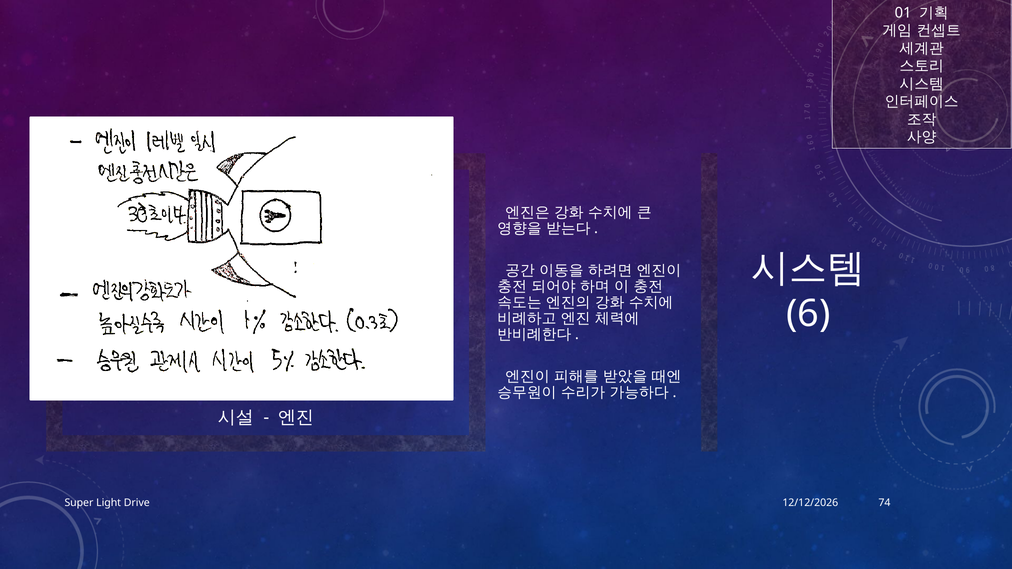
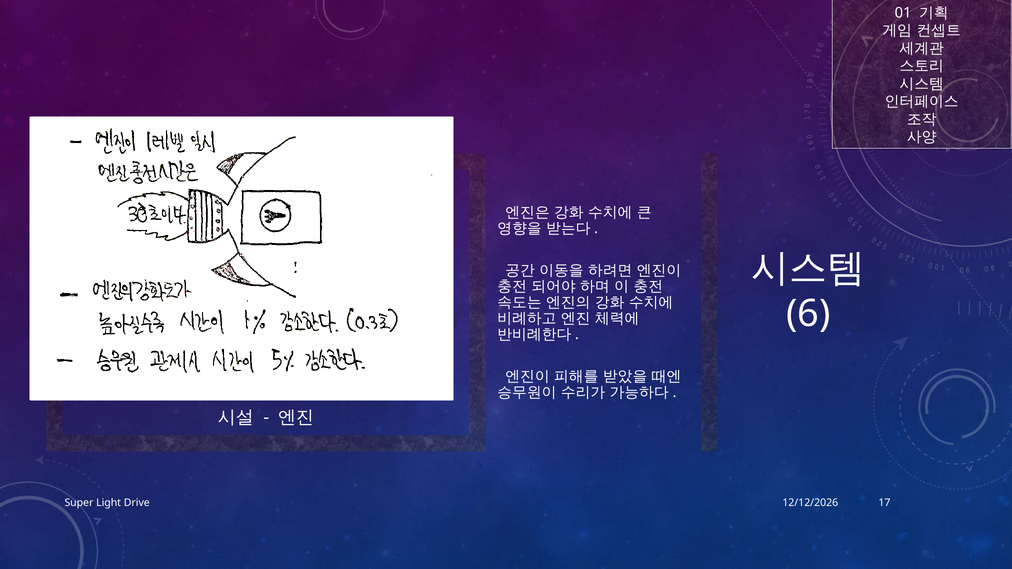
74: 74 -> 17
